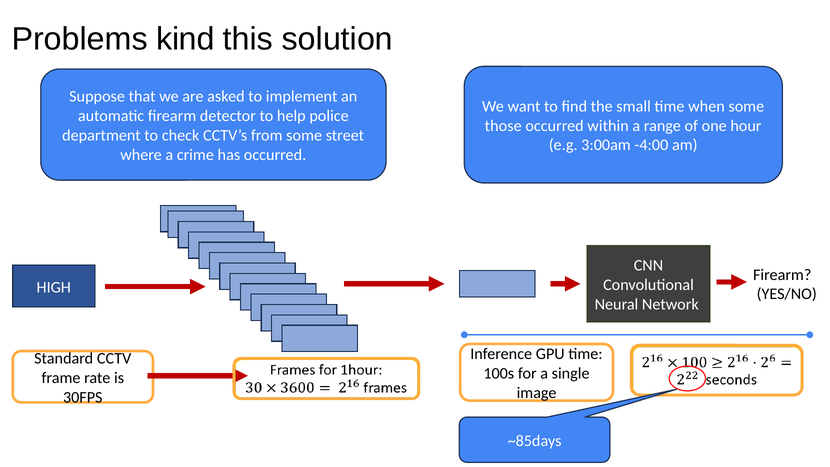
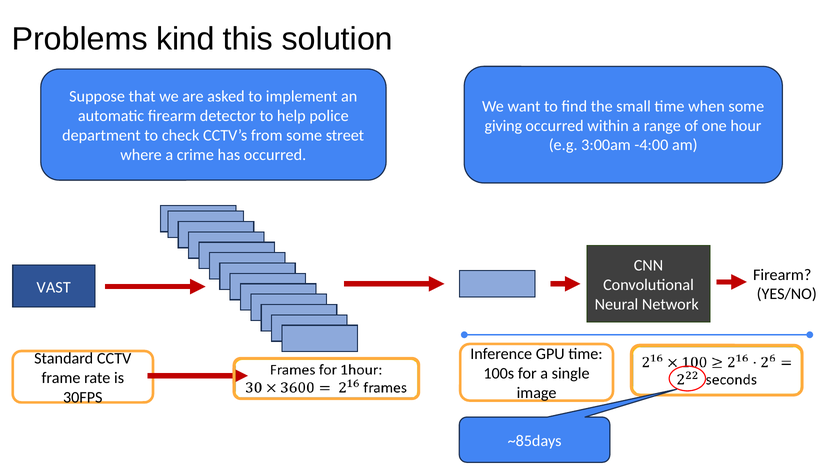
those: those -> giving
HIGH: HIGH -> VAST
